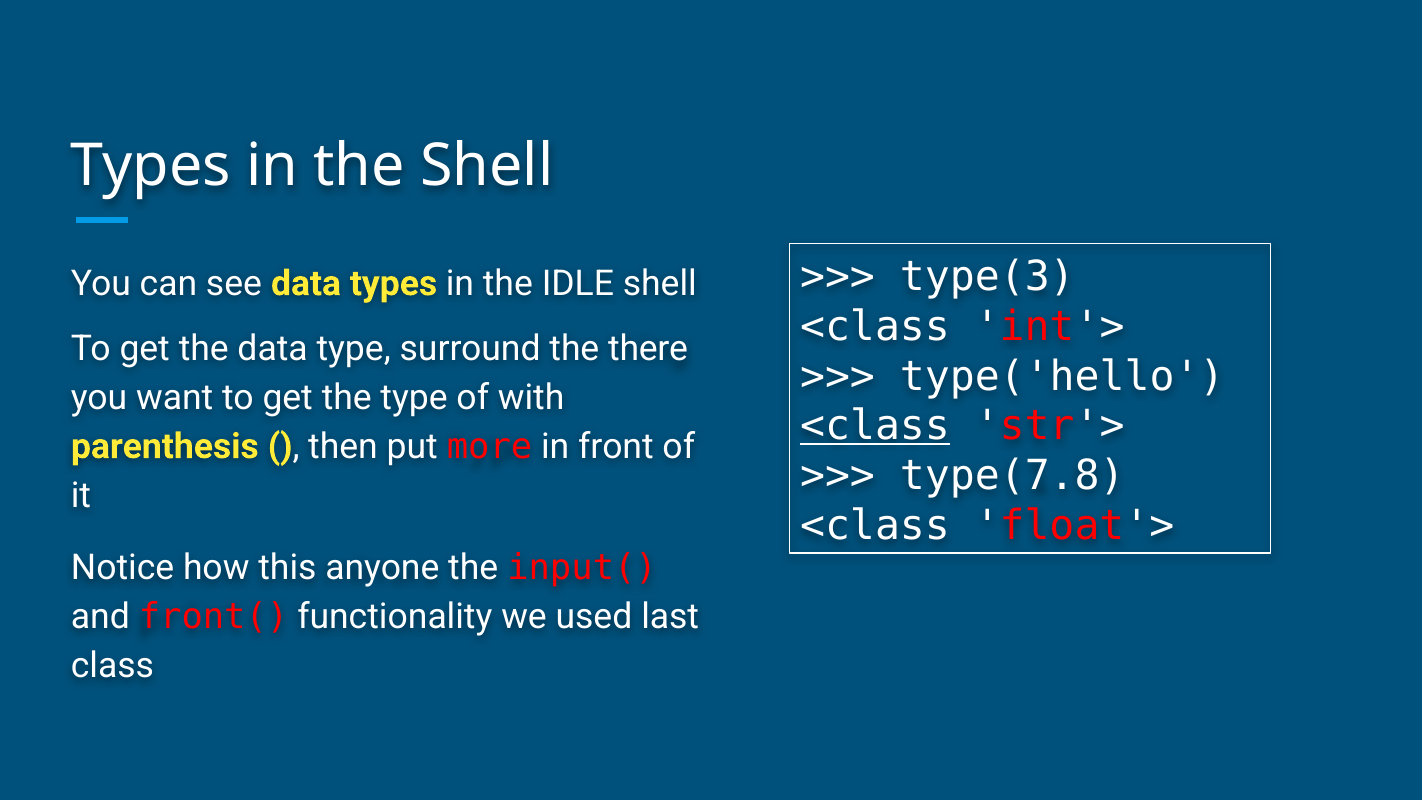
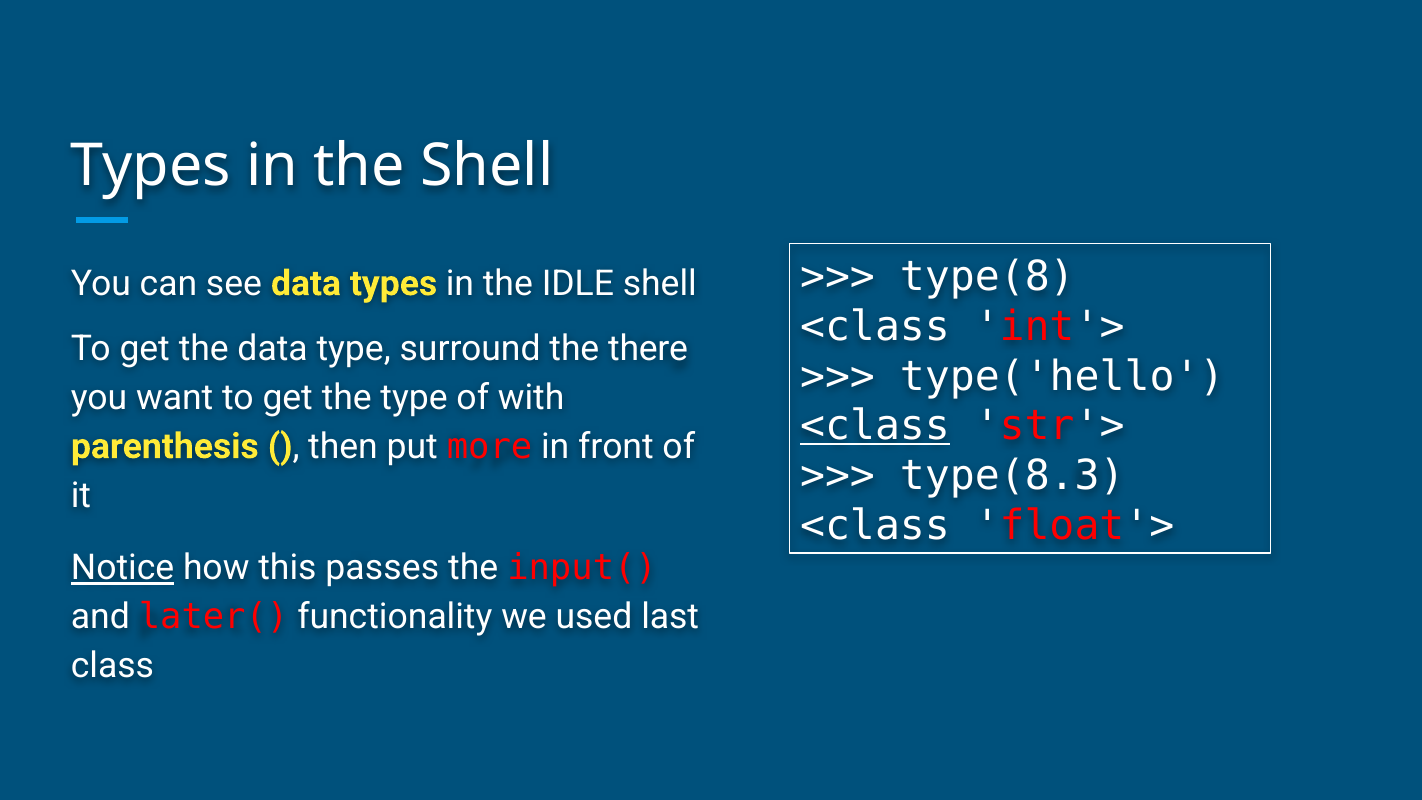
type(3: type(3 -> type(8
type(7.8: type(7.8 -> type(8.3
Notice underline: none -> present
anyone: anyone -> passes
front(: front( -> later(
